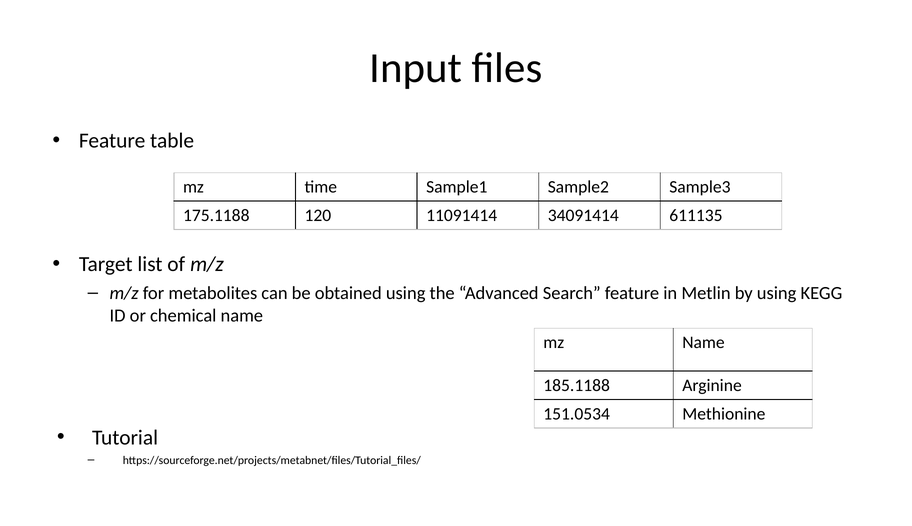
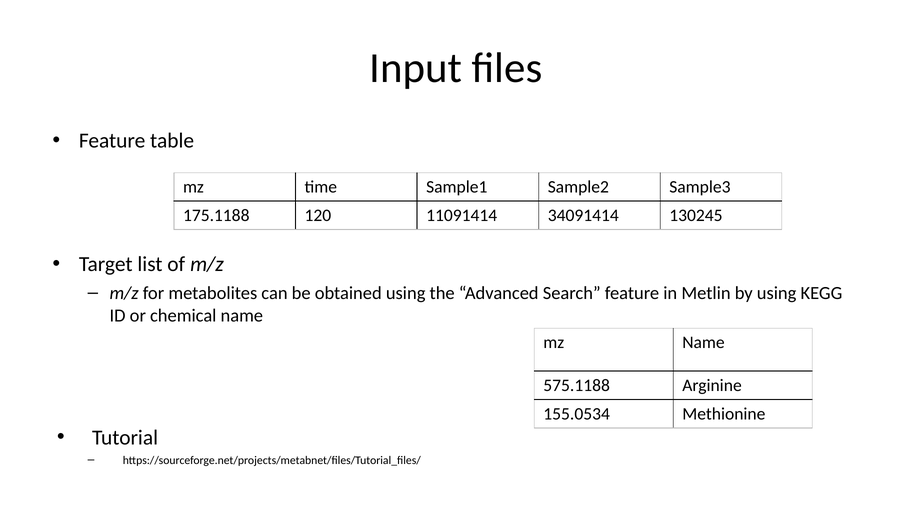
611135: 611135 -> 130245
185.1188: 185.1188 -> 575.1188
151.0534: 151.0534 -> 155.0534
